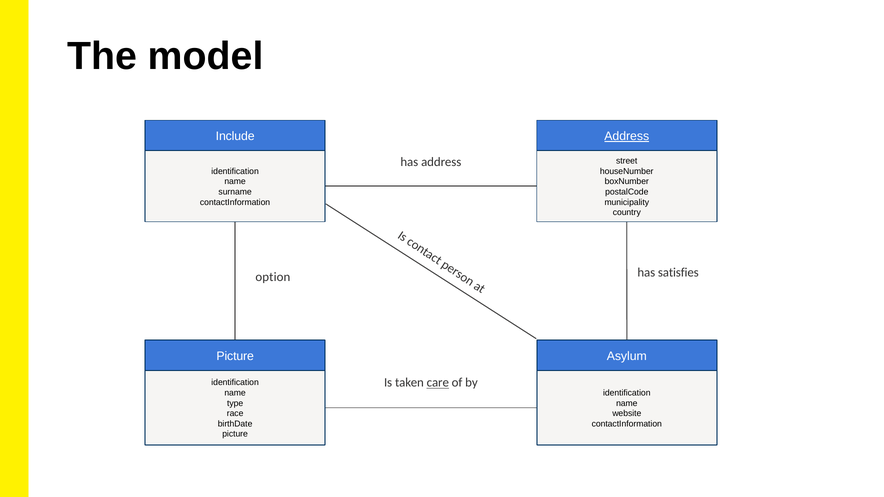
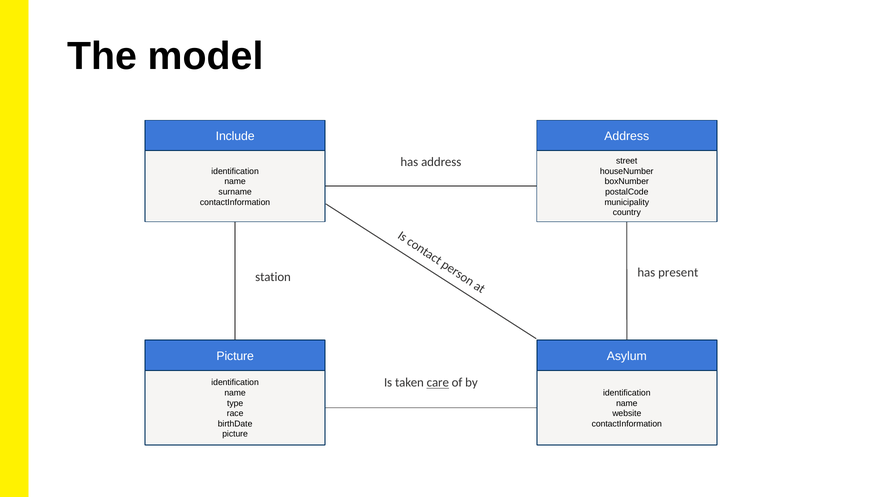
Address at (627, 136) underline: present -> none
satisfies: satisfies -> present
option: option -> station
